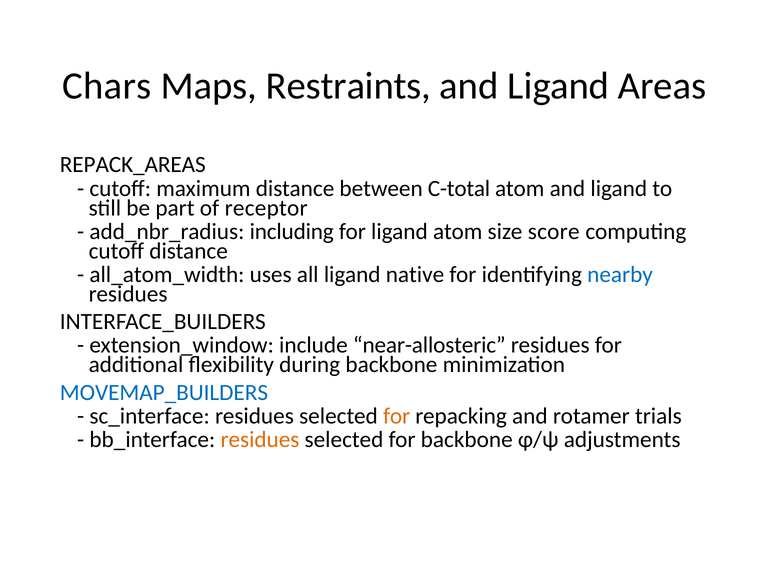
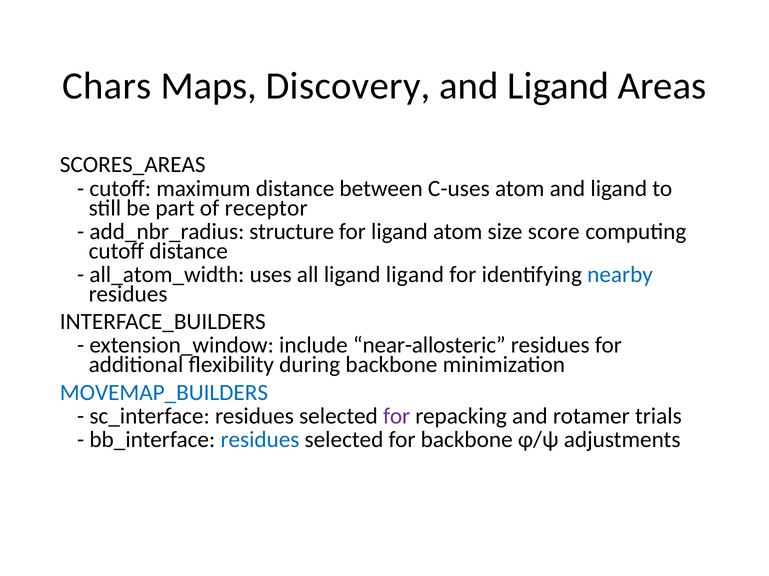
Restraints: Restraints -> Discovery
REPACK_AREAS: REPACK_AREAS -> SCORES_AREAS
C-total: C-total -> C-uses
including: including -> structure
ligand native: native -> ligand
for at (397, 416) colour: orange -> purple
residues at (260, 440) colour: orange -> blue
